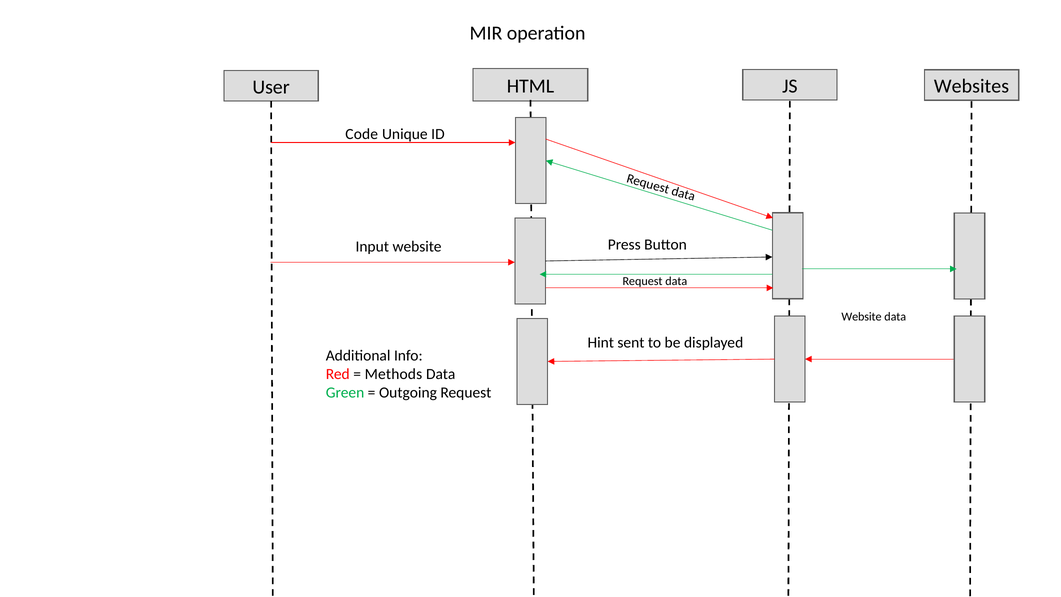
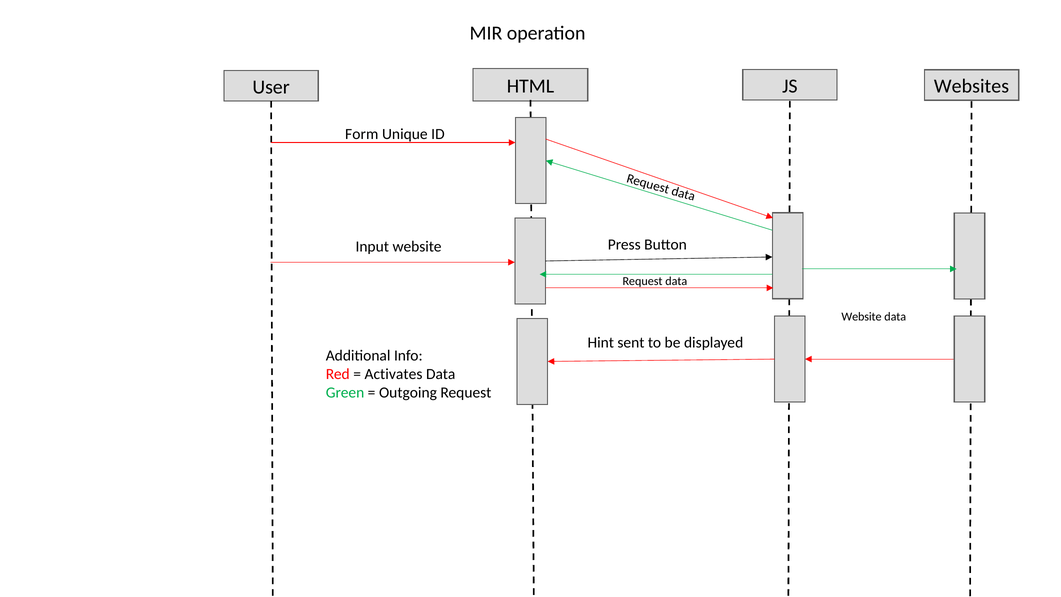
Code: Code -> Form
Methods: Methods -> Activates
